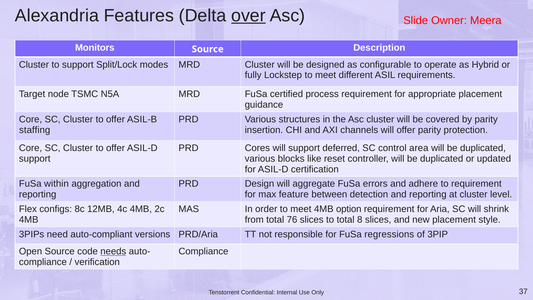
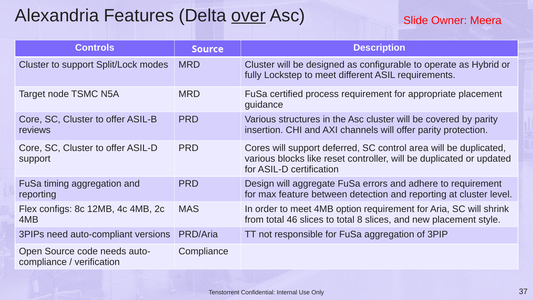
Monitors: Monitors -> Controls
staffing: staffing -> reviews
within: within -> timing
76: 76 -> 46
FuSa regressions: regressions -> aggregation
needs underline: present -> none
